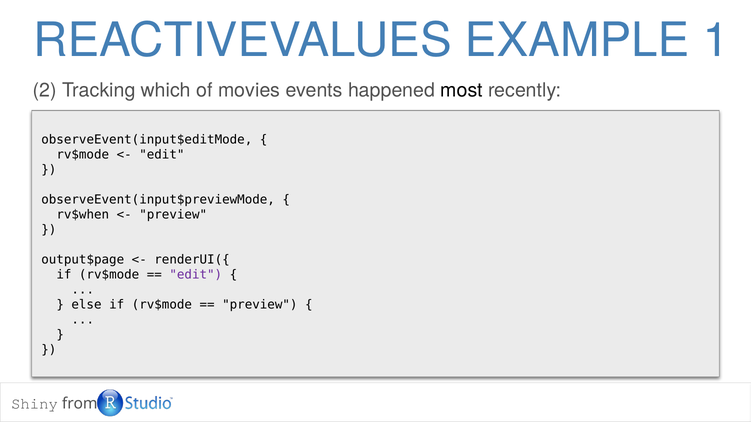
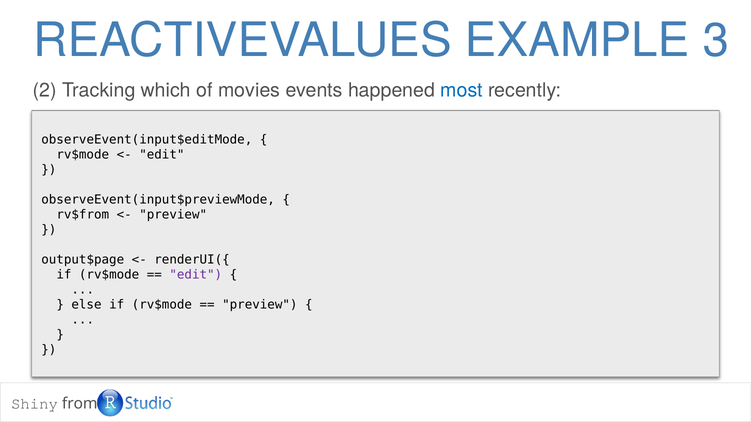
1: 1 -> 3
most colour: black -> blue
rv$when: rv$when -> rv$from
